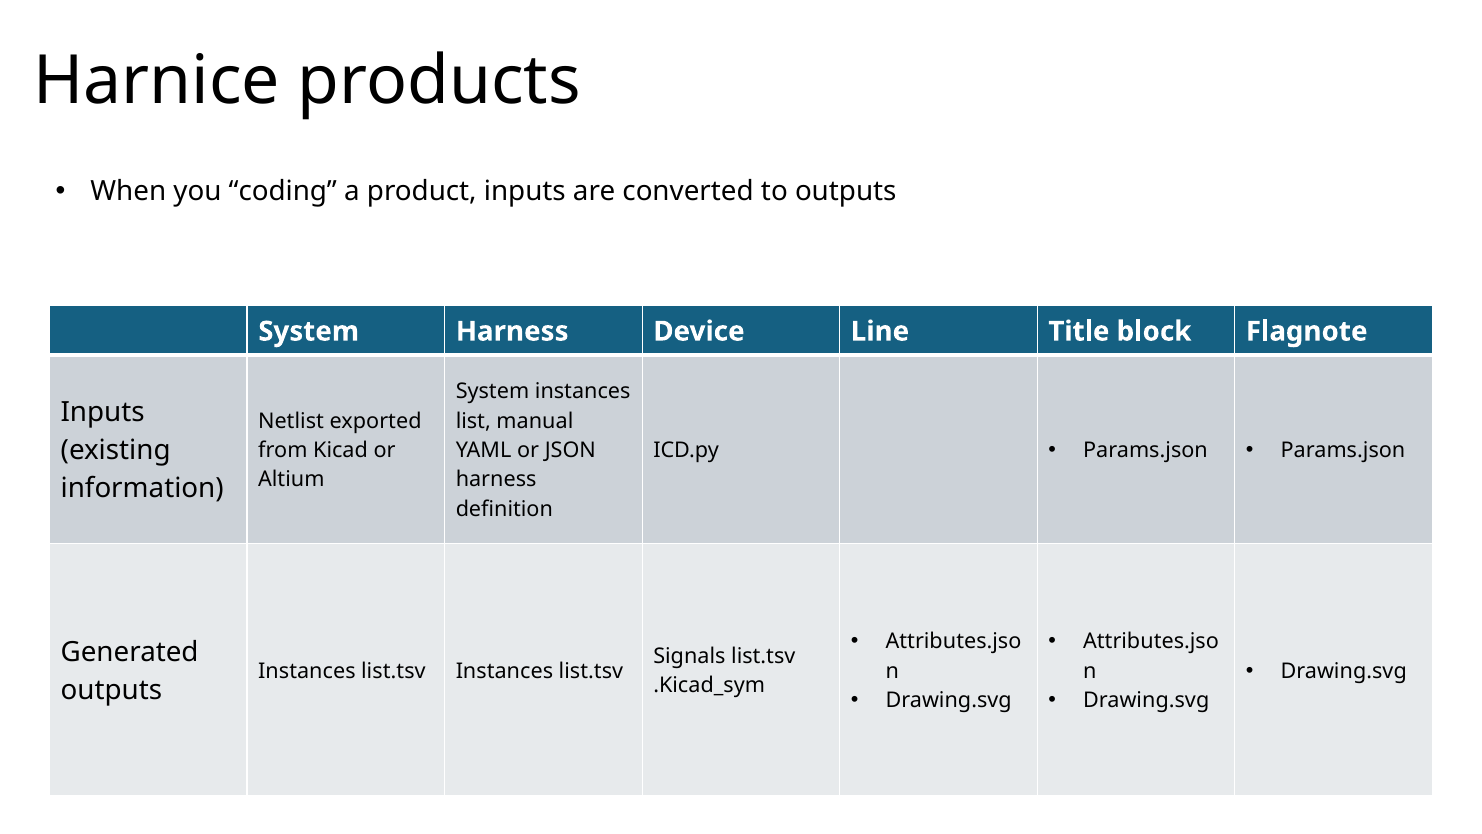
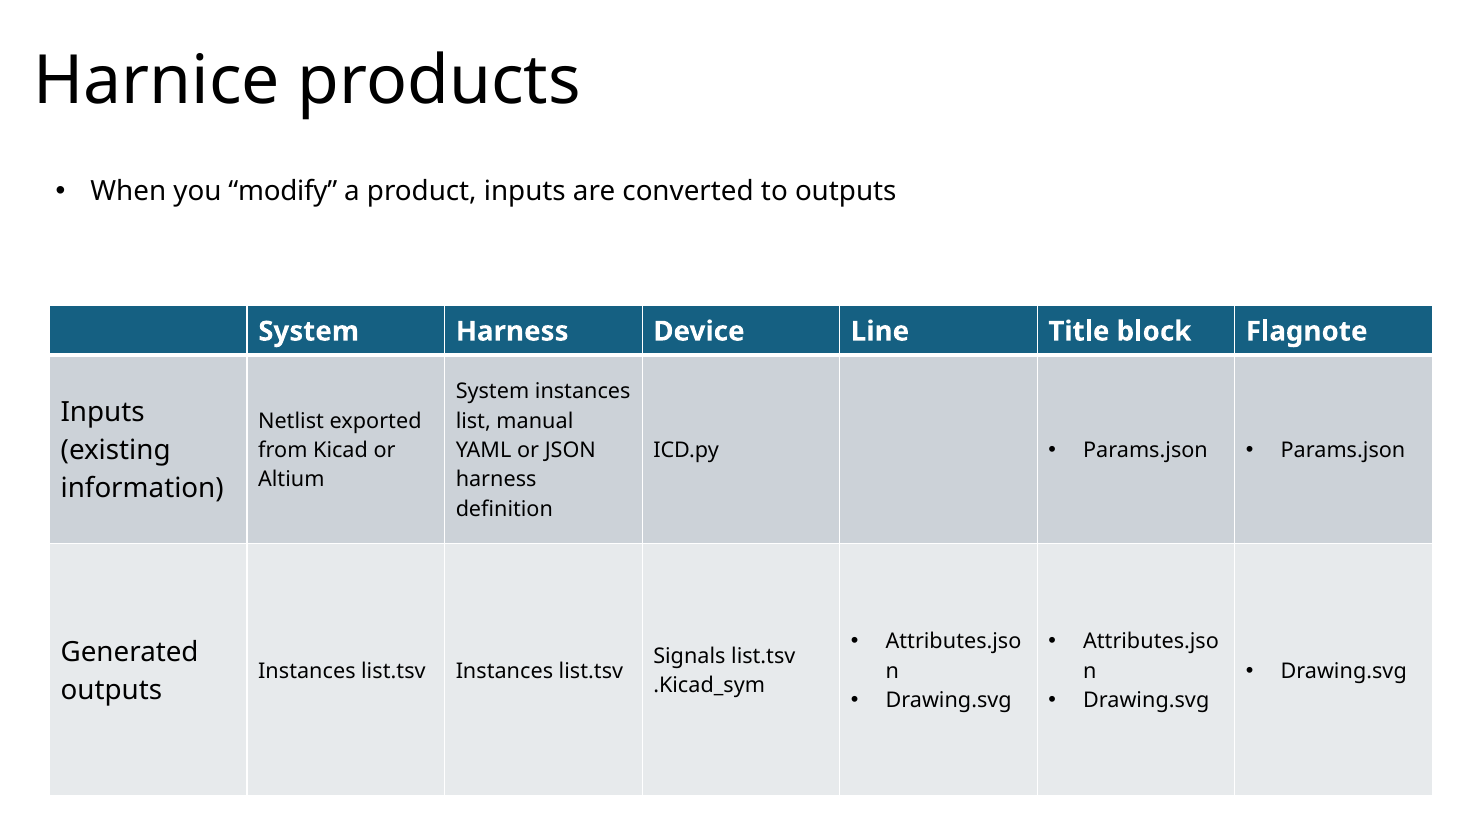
coding: coding -> modify
